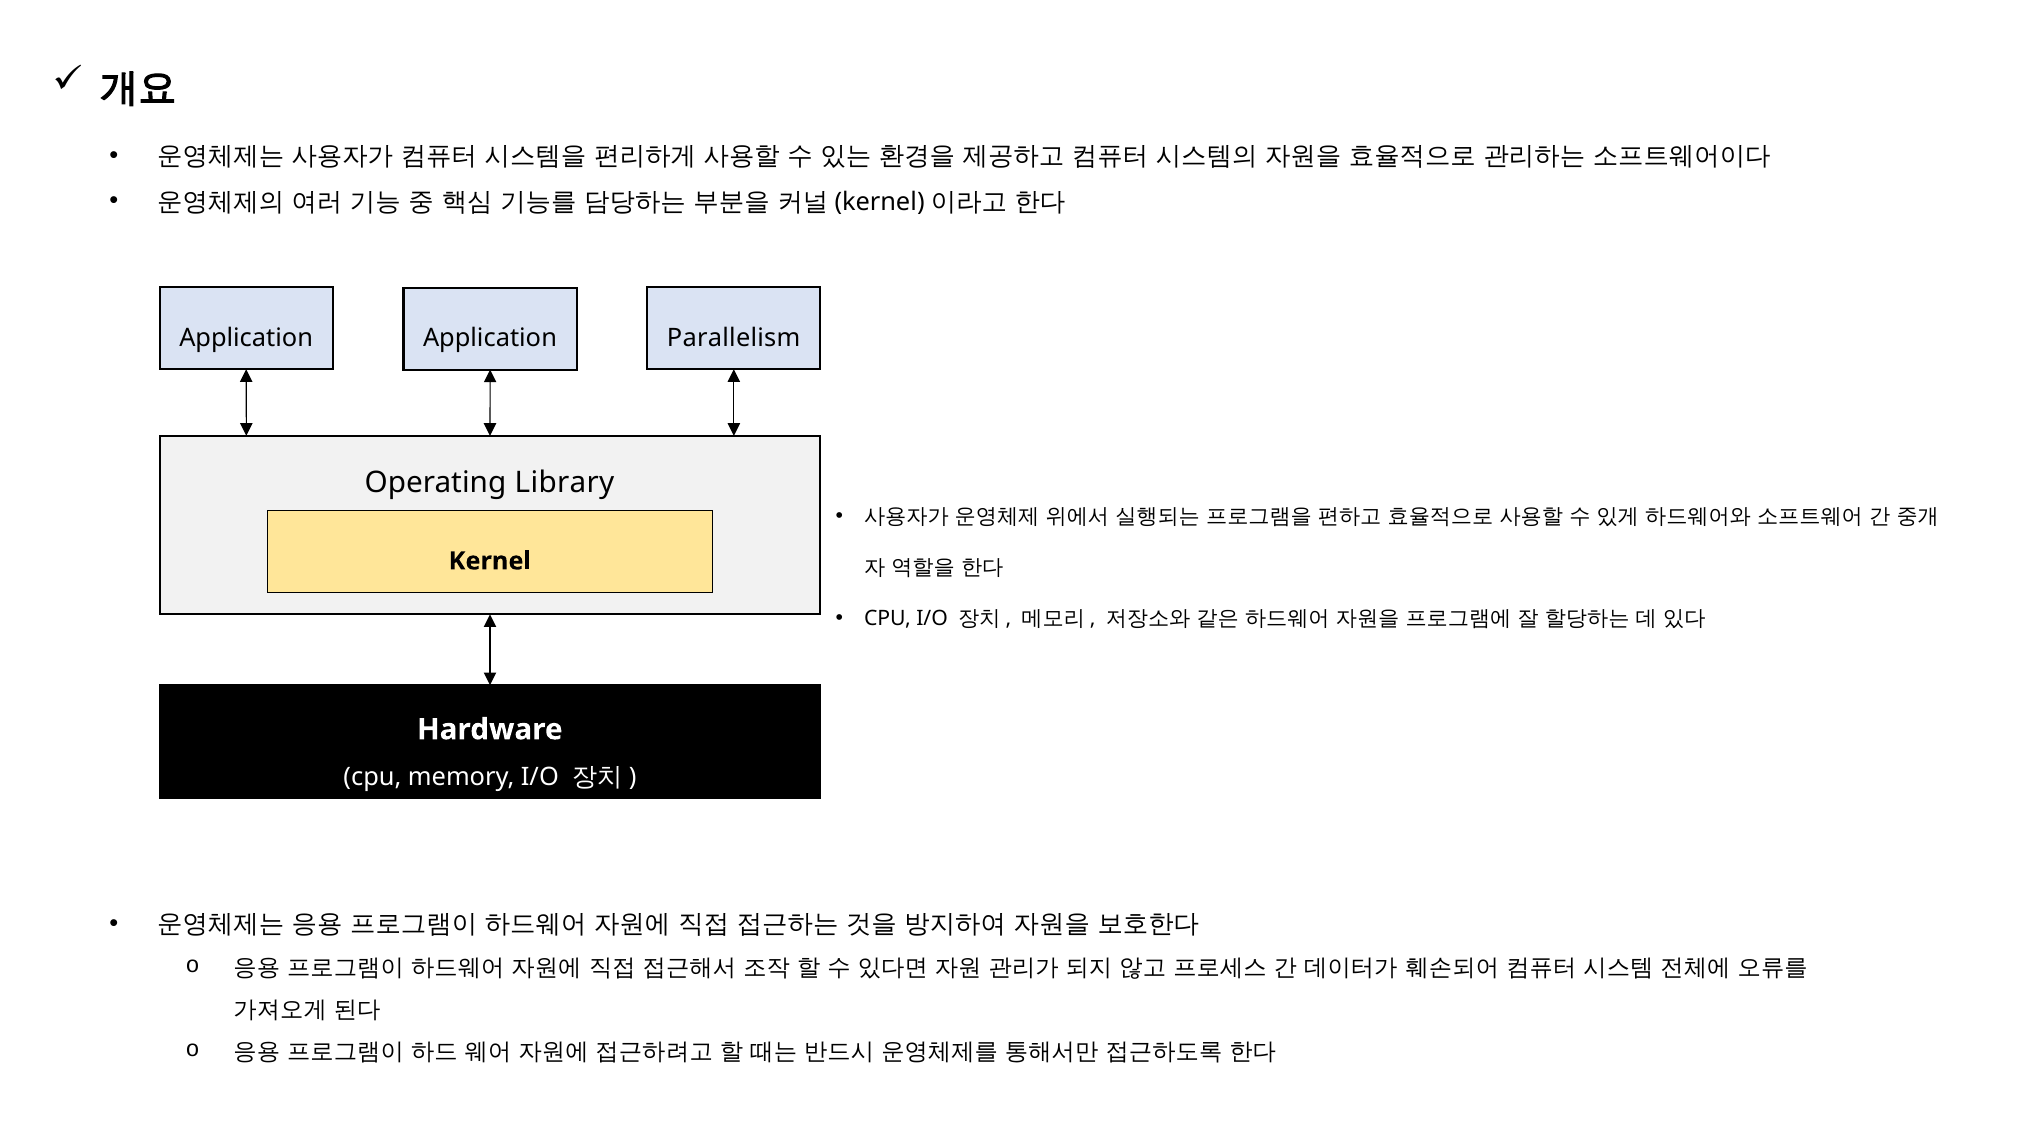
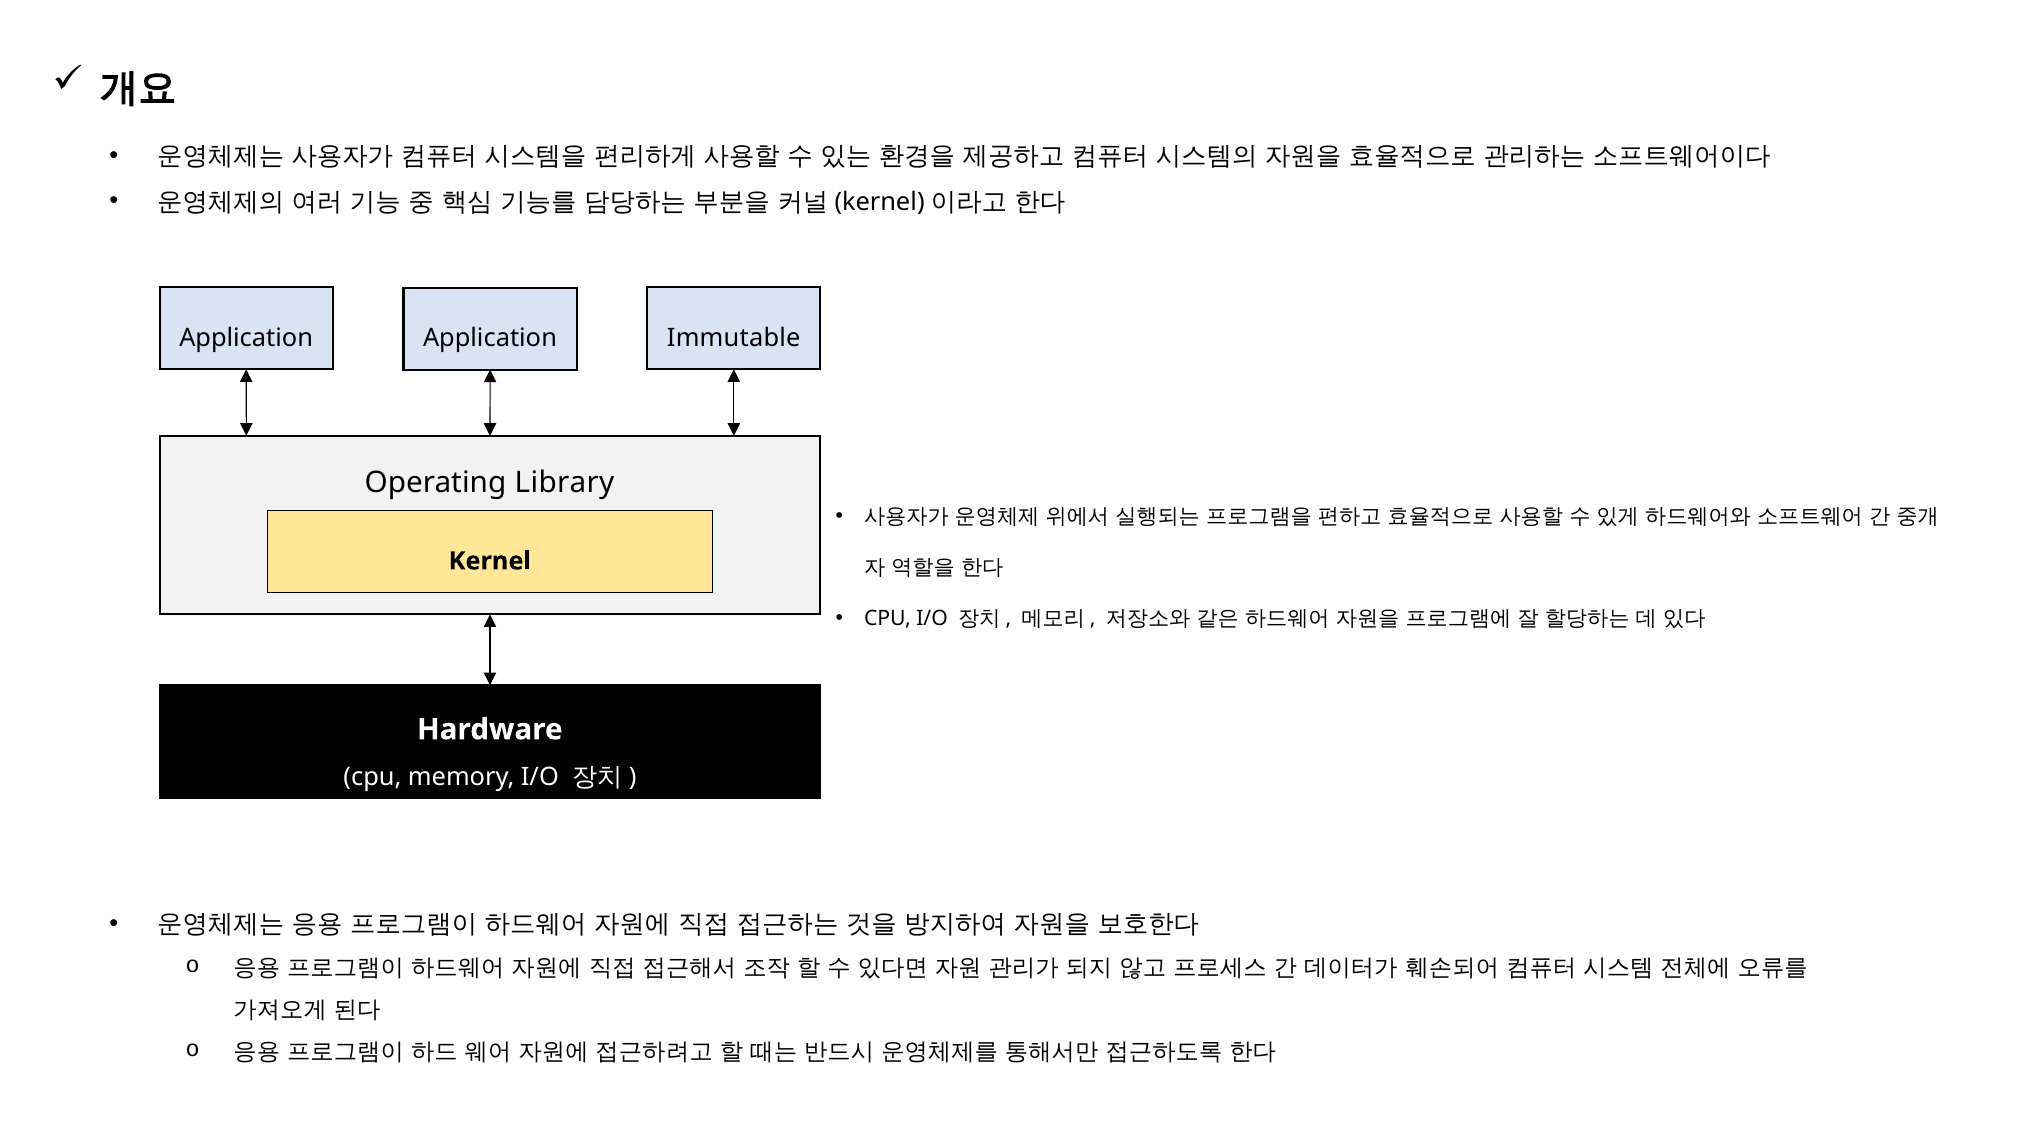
Parallelism: Parallelism -> Immutable
